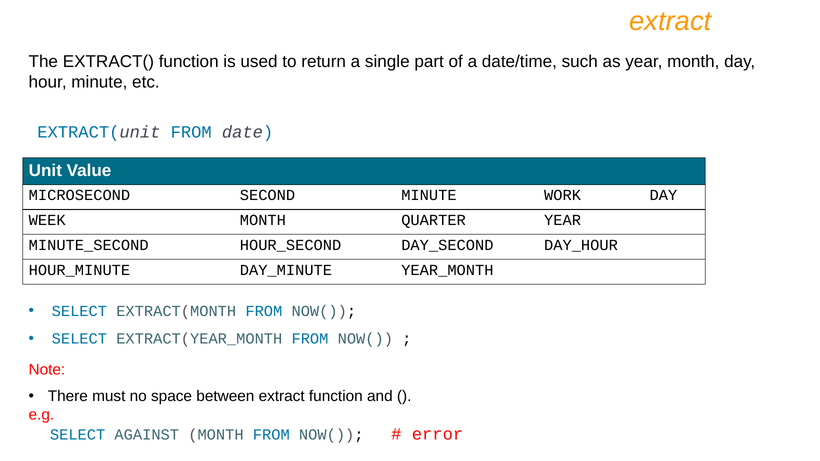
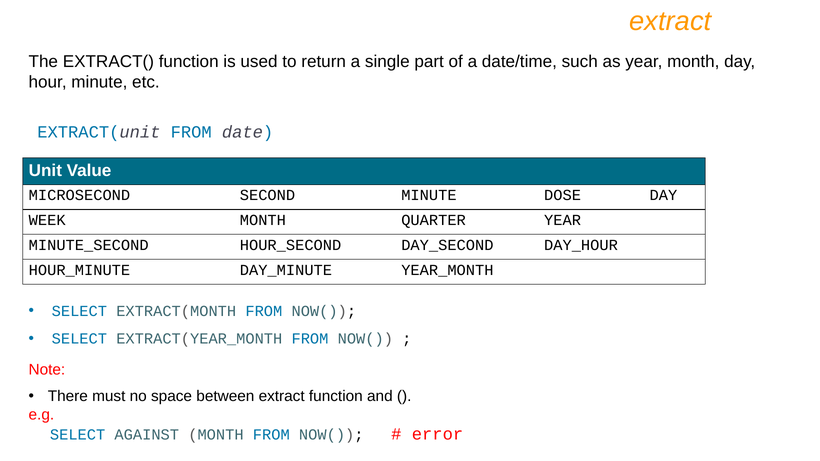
WORK: WORK -> DOSE
